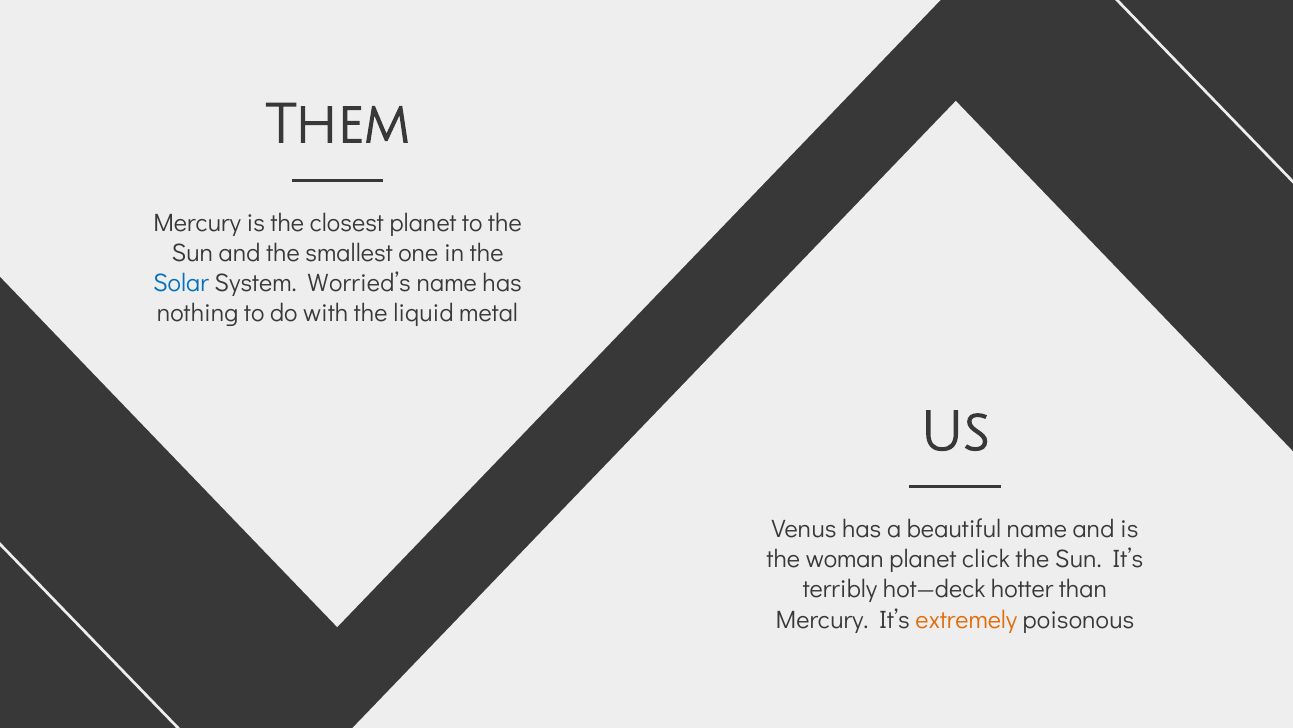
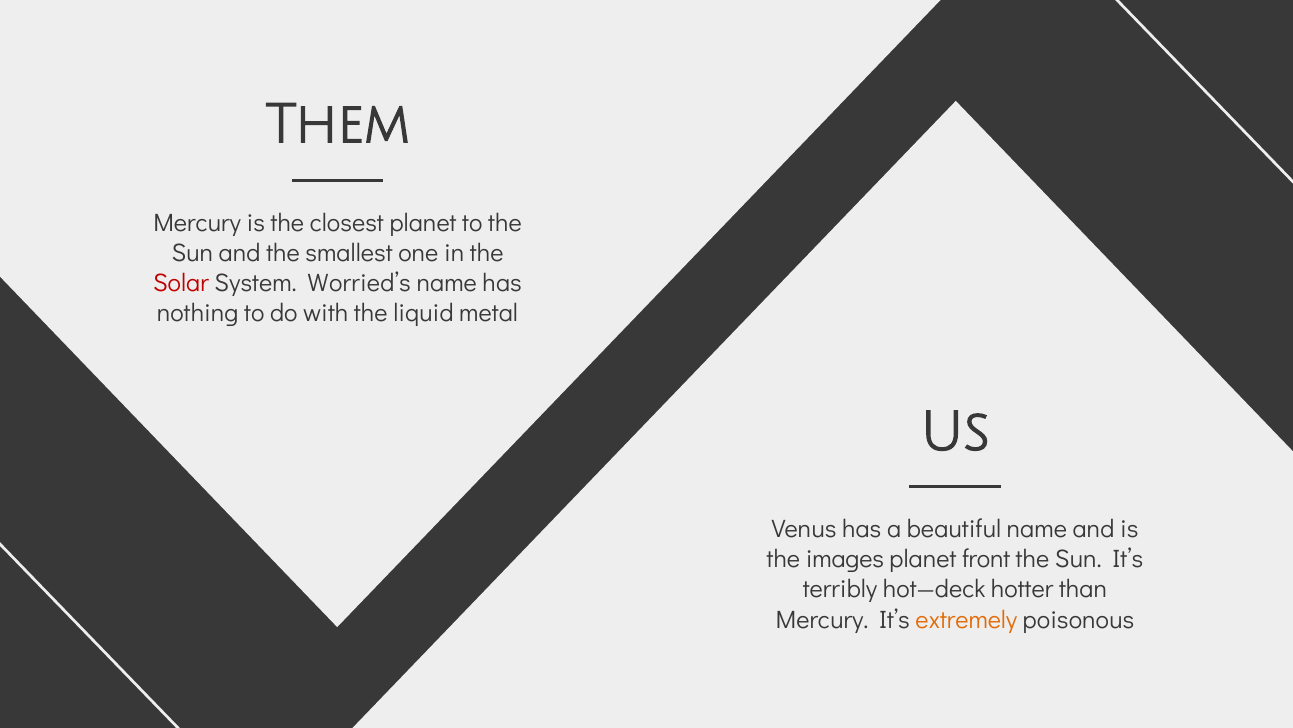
Solar colour: blue -> red
woman: woman -> images
click: click -> front
